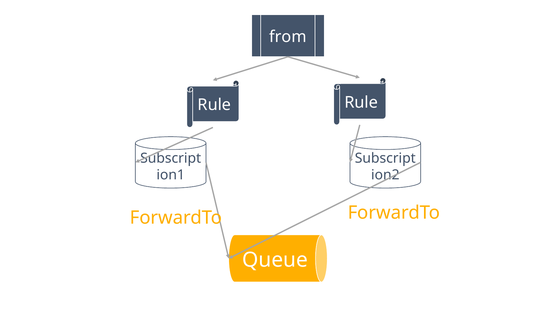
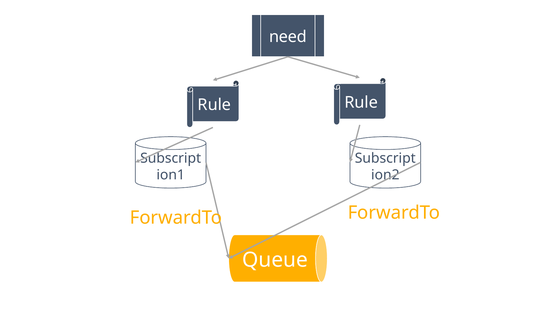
from: from -> need
